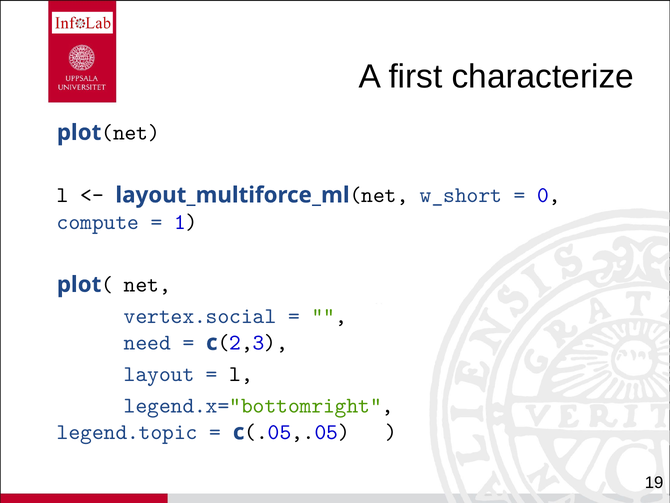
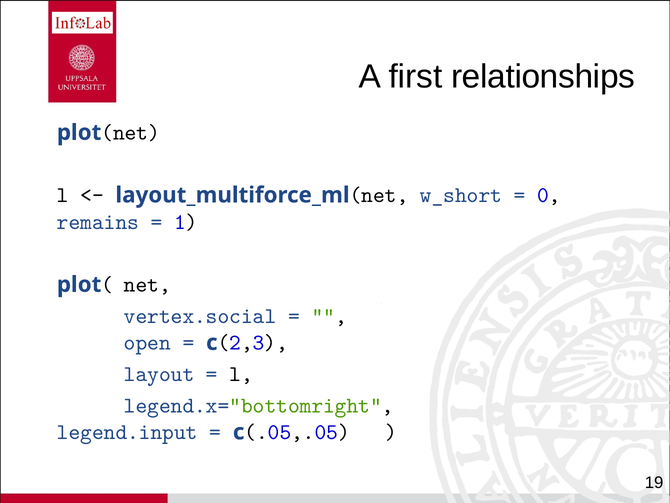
characterize: characterize -> relationships
compute: compute -> remains
need: need -> open
legend.topic: legend.topic -> legend.input
